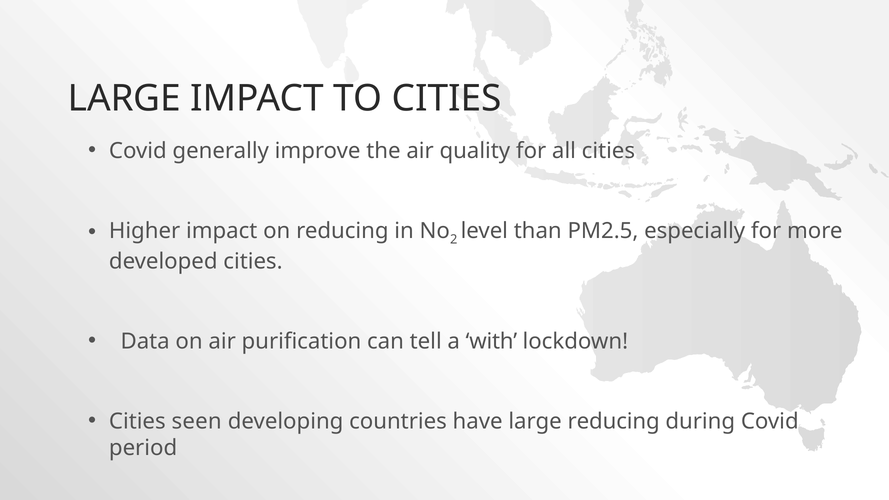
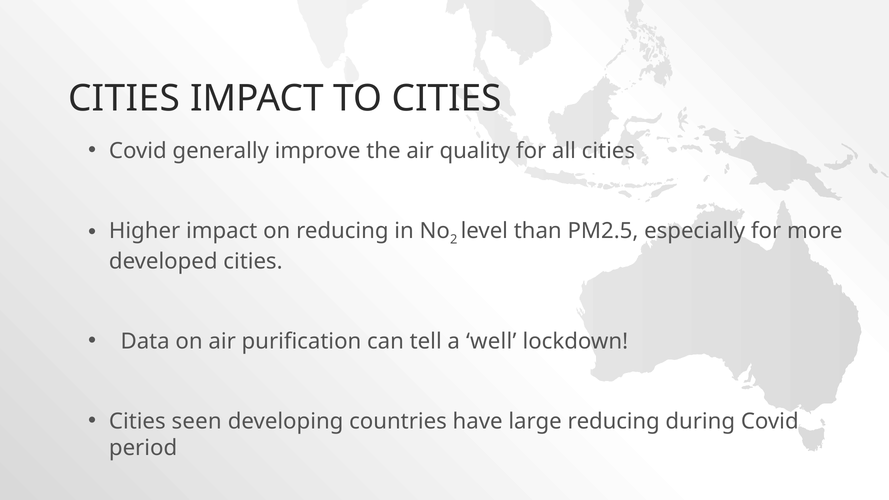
LARGE at (124, 99): LARGE -> CITIES
with: with -> well
